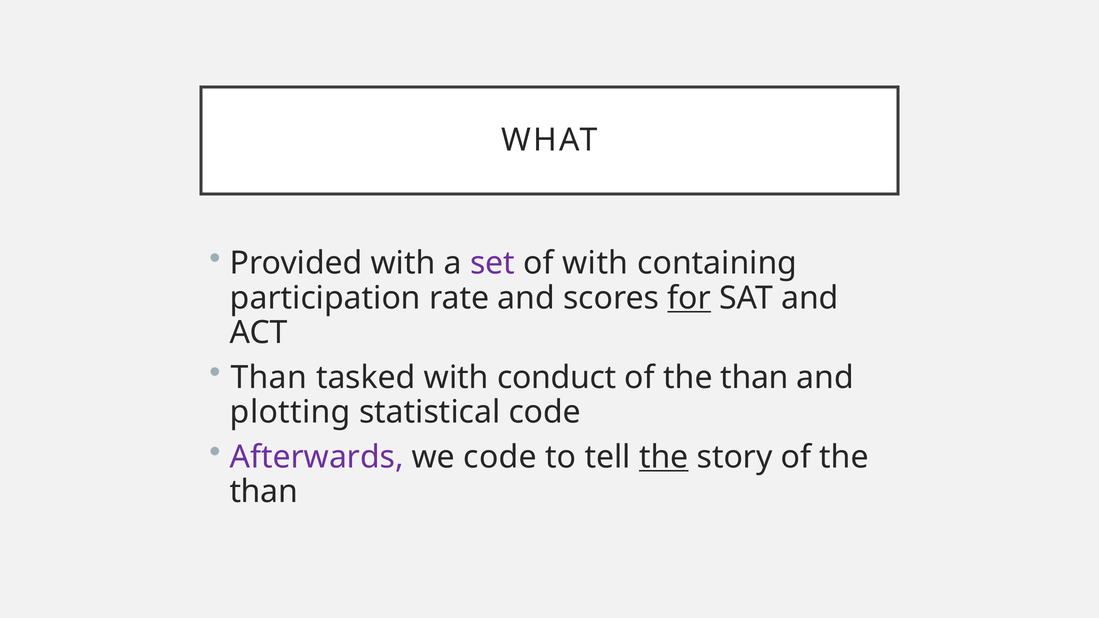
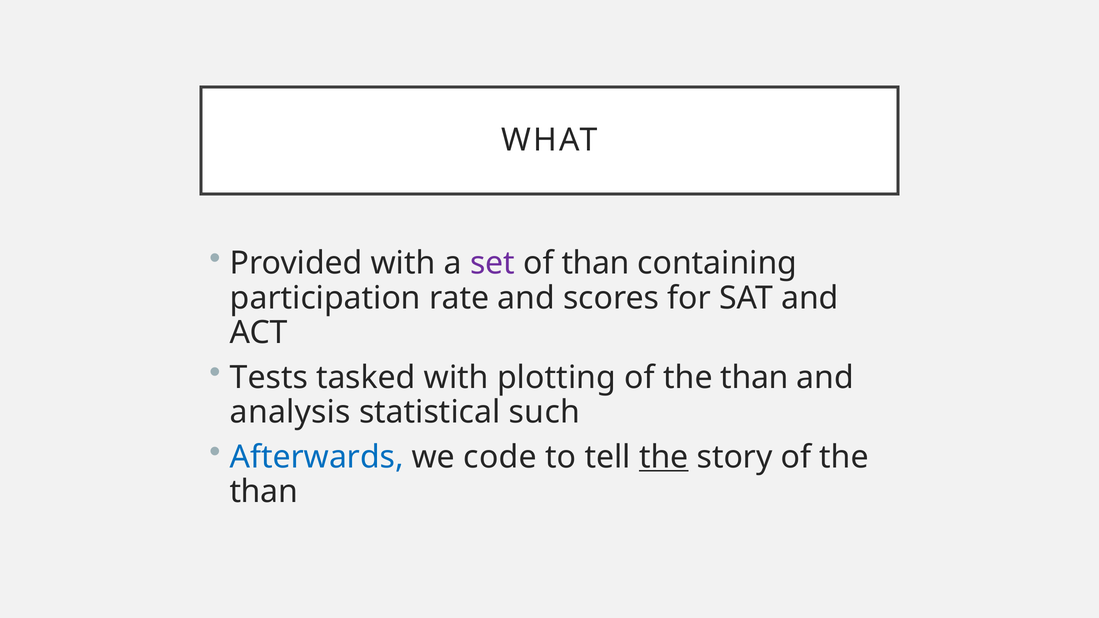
of with: with -> than
for underline: present -> none
Than at (269, 378): Than -> Tests
conduct: conduct -> plotting
plotting: plotting -> analysis
statistical code: code -> such
Afterwards colour: purple -> blue
